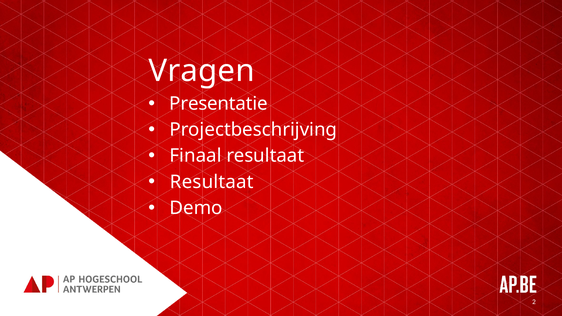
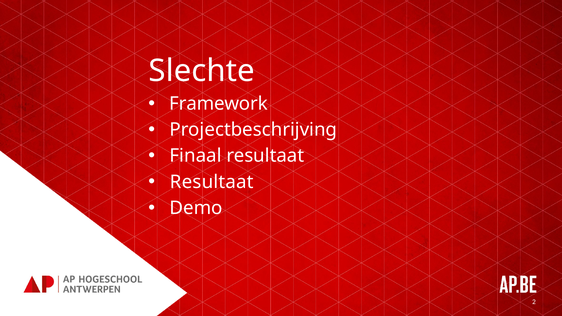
Vragen: Vragen -> Slechte
Presentatie: Presentatie -> Framework
